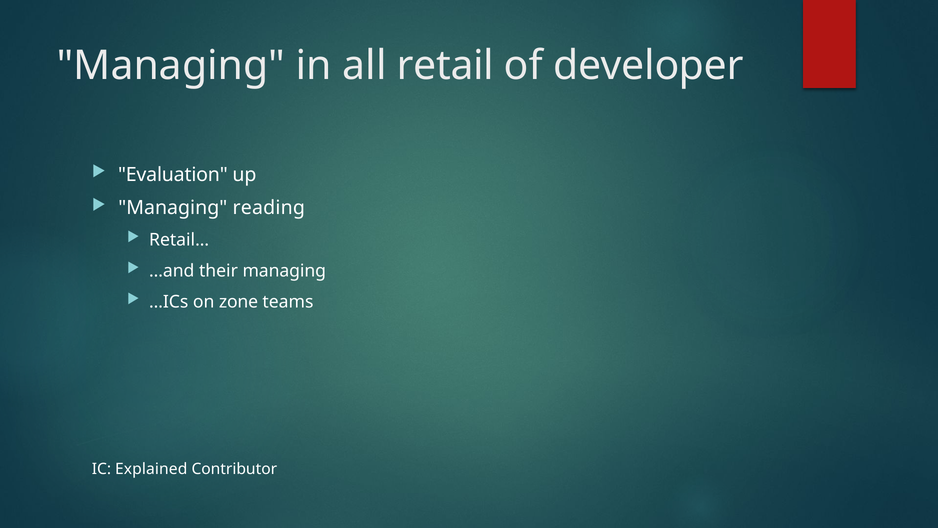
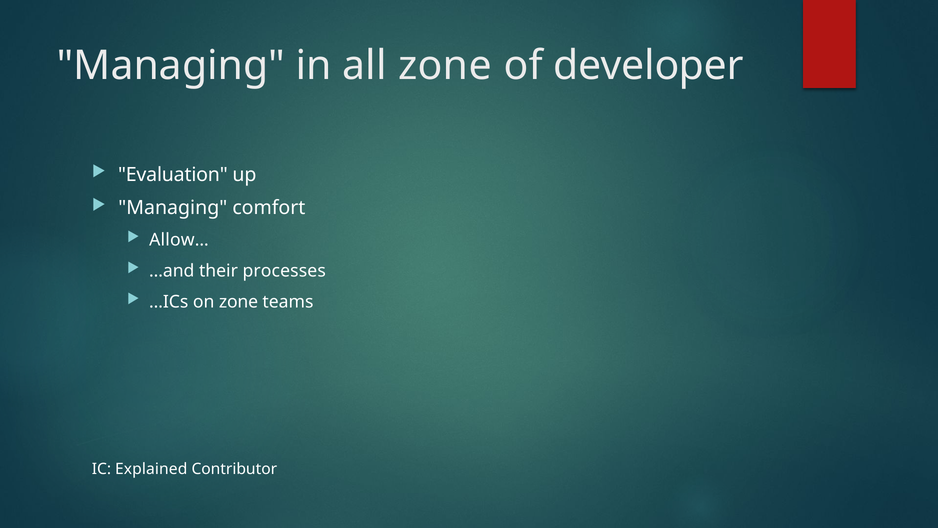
all retail: retail -> zone
reading: reading -> comfort
Retail…: Retail… -> Allow…
their managing: managing -> processes
